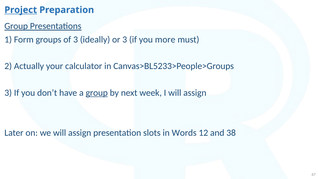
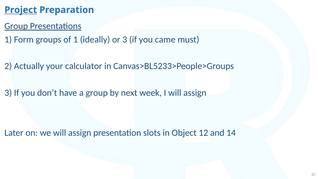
of 3: 3 -> 1
more: more -> came
group at (97, 93) underline: present -> none
Words: Words -> Object
38: 38 -> 14
